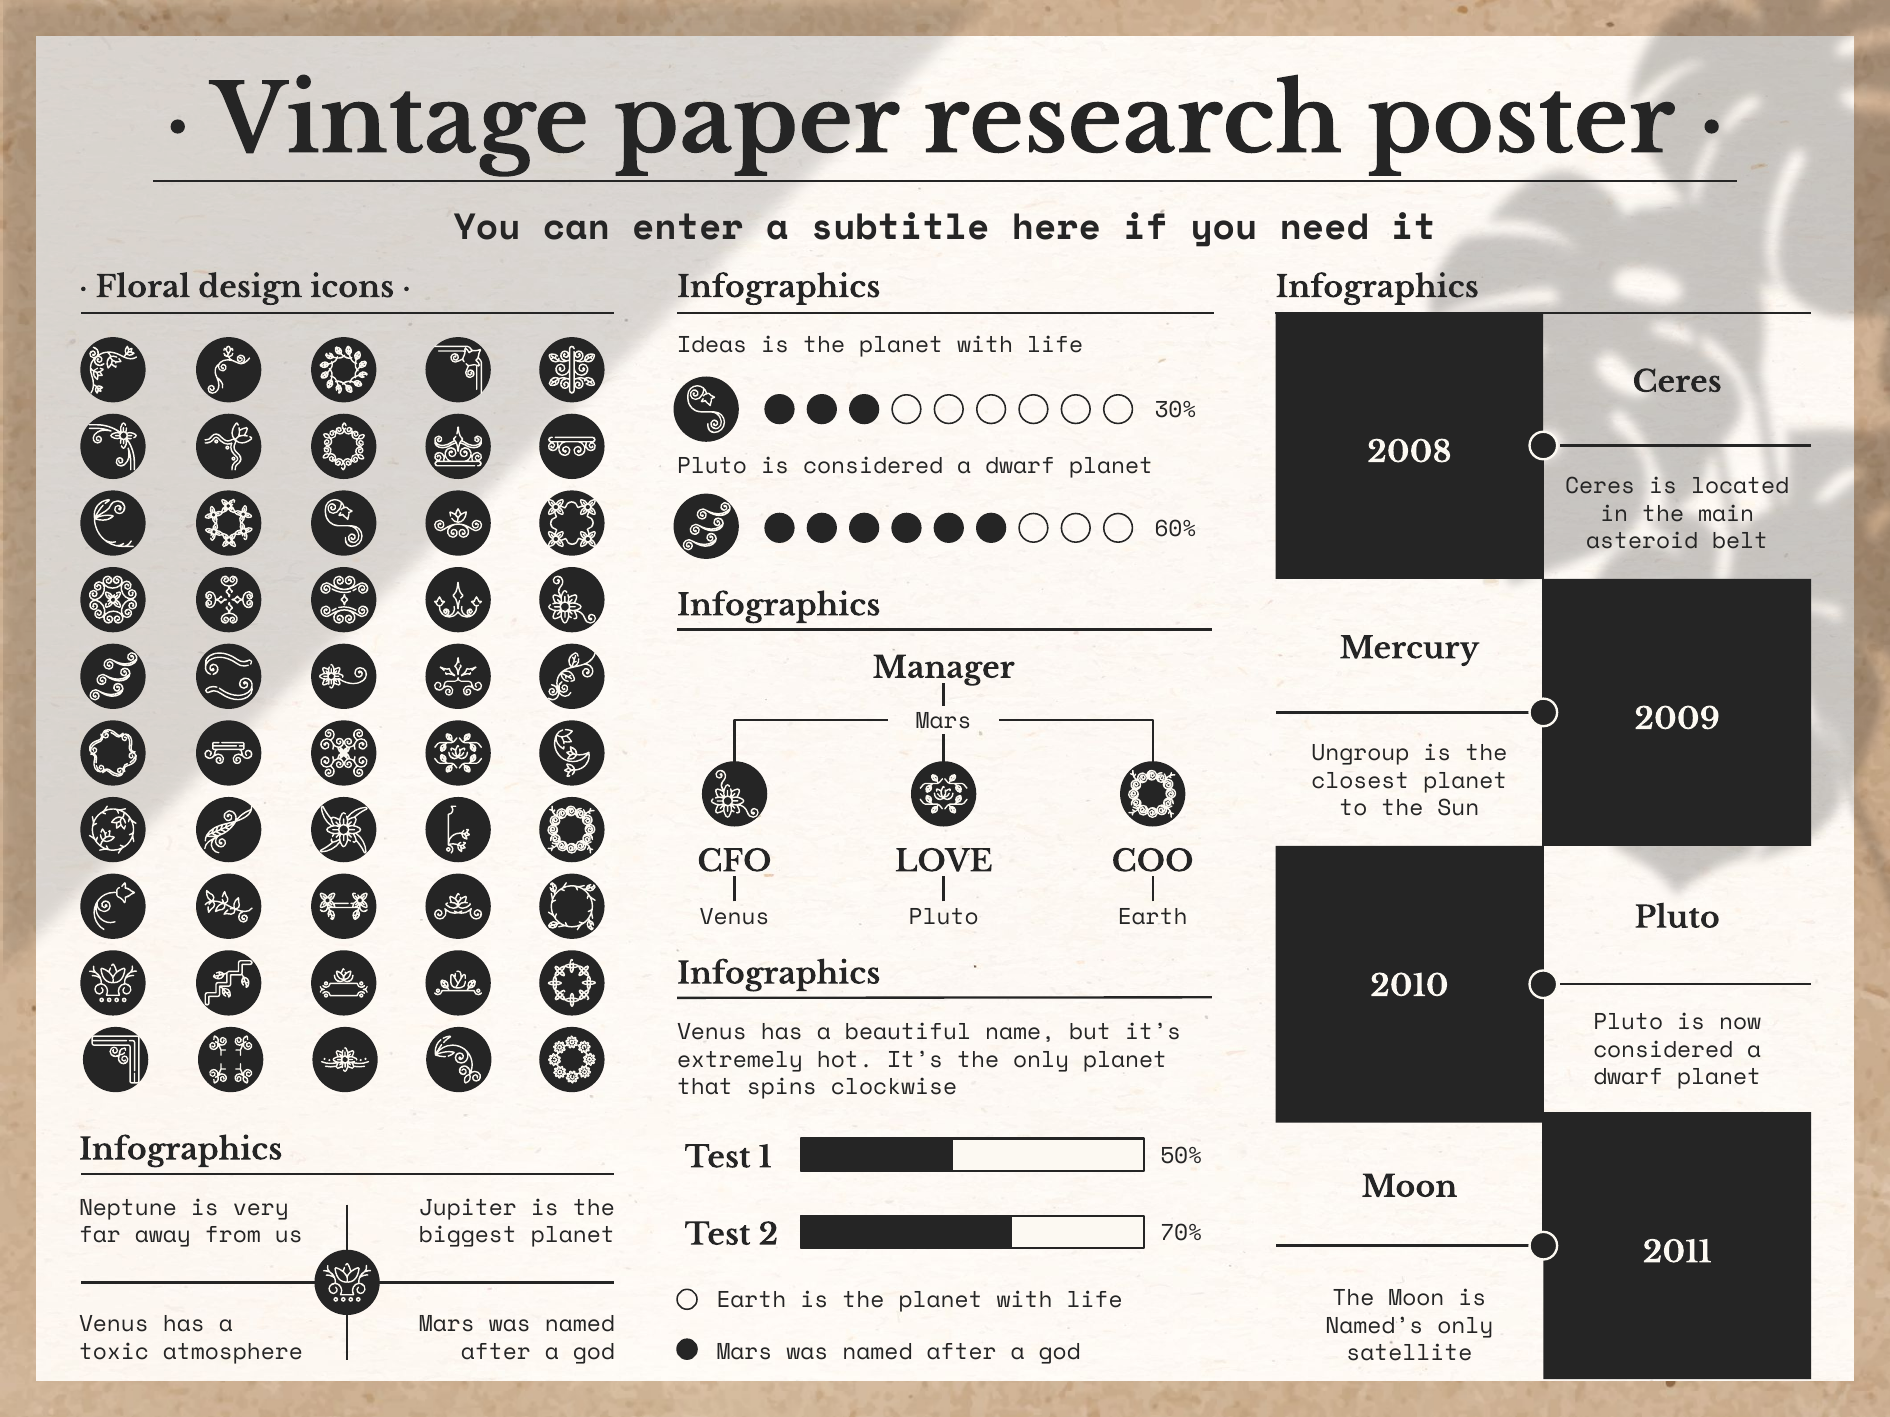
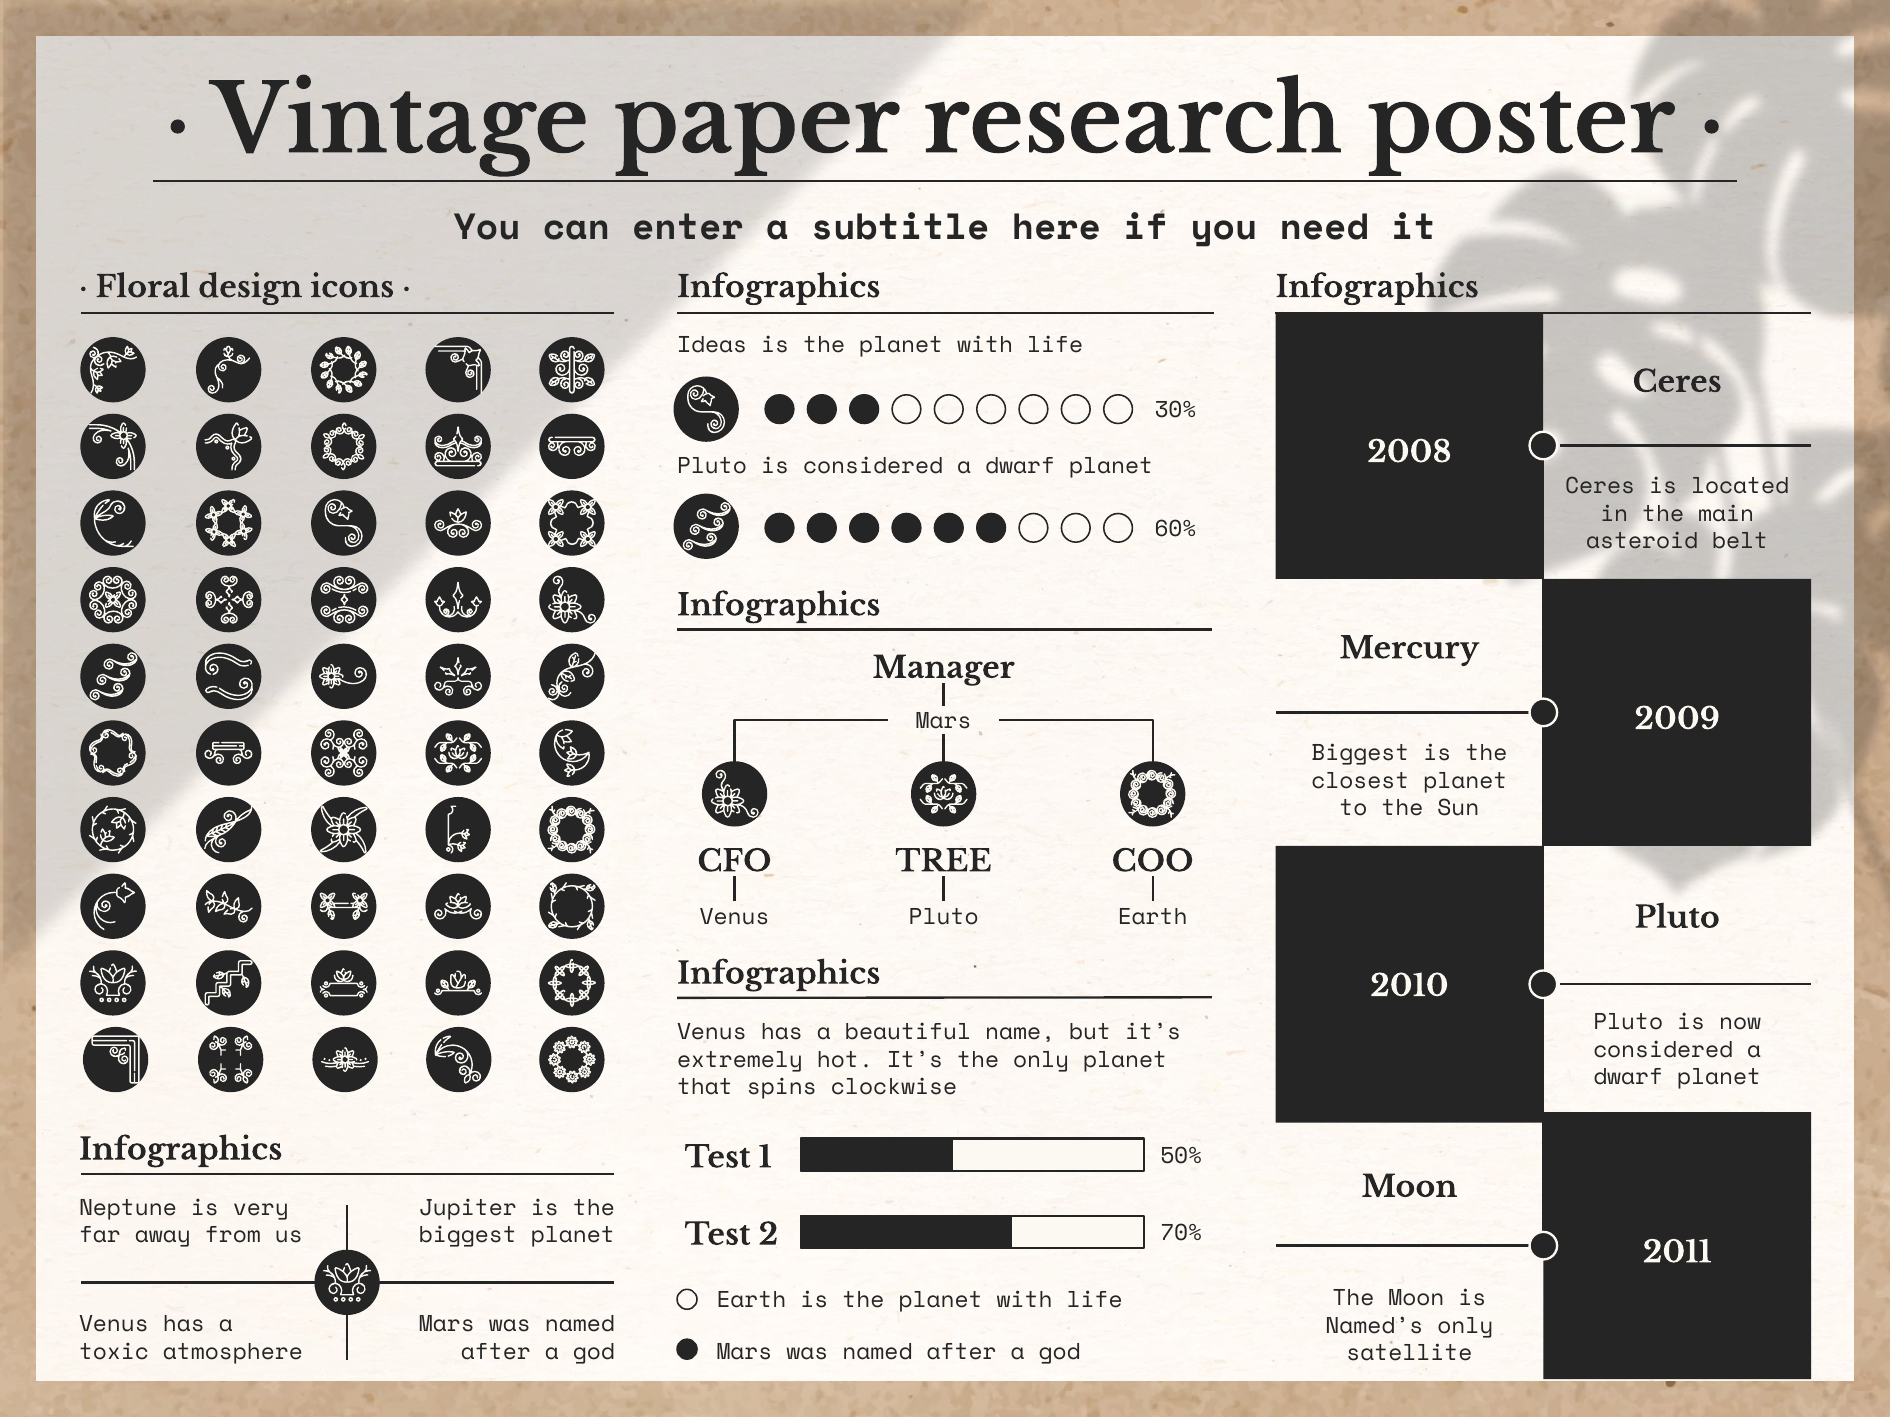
Ungroup at (1360, 753): Ungroup -> Biggest
LOVE: LOVE -> TREE
